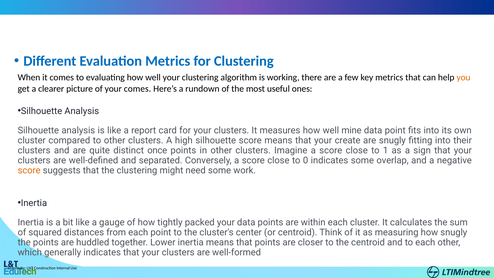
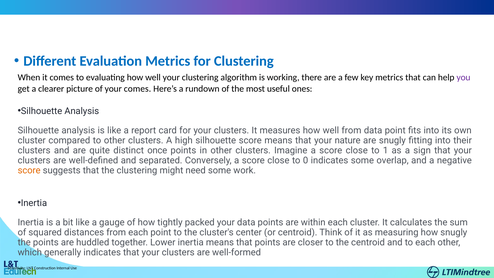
you colour: orange -> purple
well mine: mine -> from
create: create -> nature
